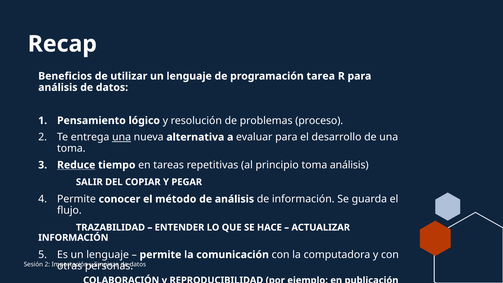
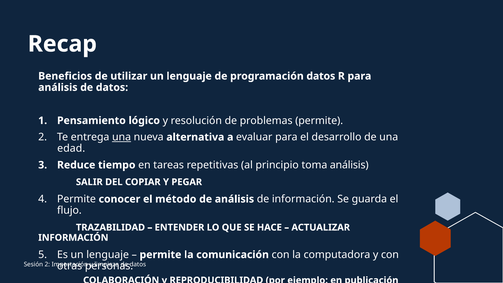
programación tarea: tarea -> datos
problemas proceso: proceso -> permite
toma at (71, 148): toma -> edad
Reduce underline: present -> none
